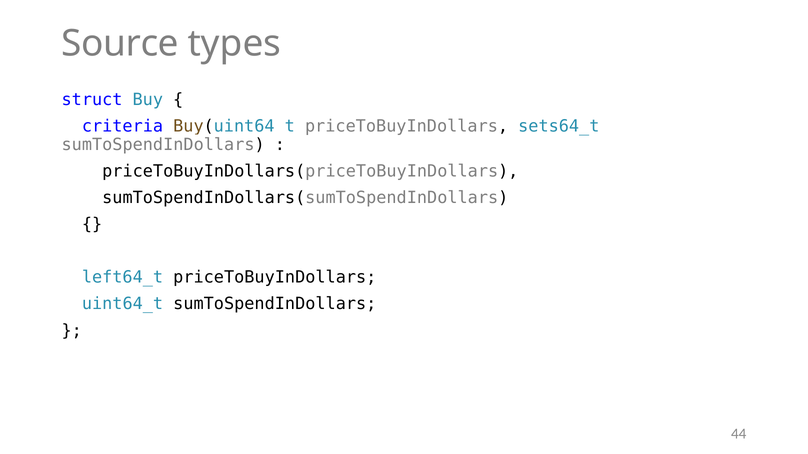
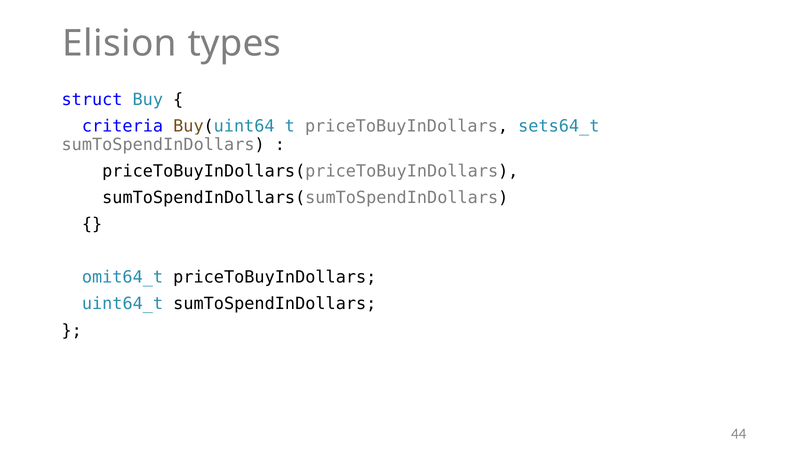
Source: Source -> Elision
left64_t: left64_t -> omit64_t
